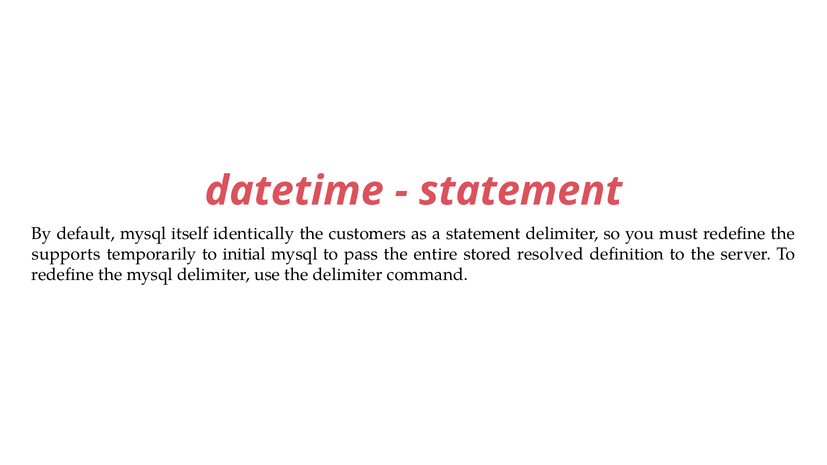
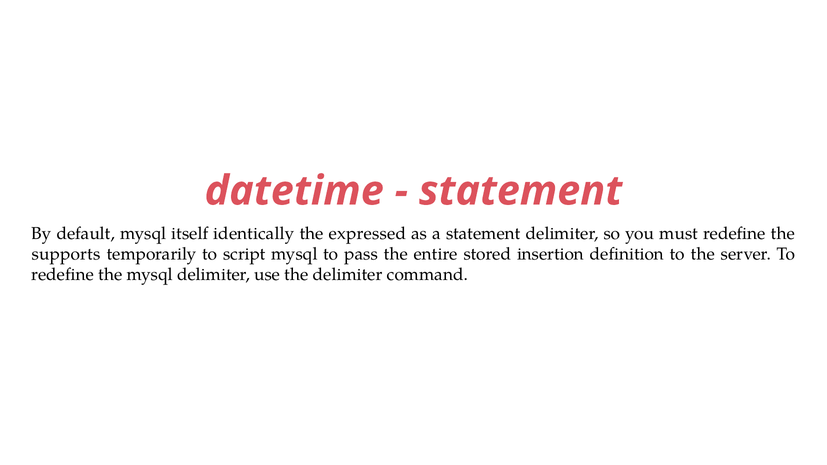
customers: customers -> expressed
initial: initial -> script
resolved: resolved -> insertion
